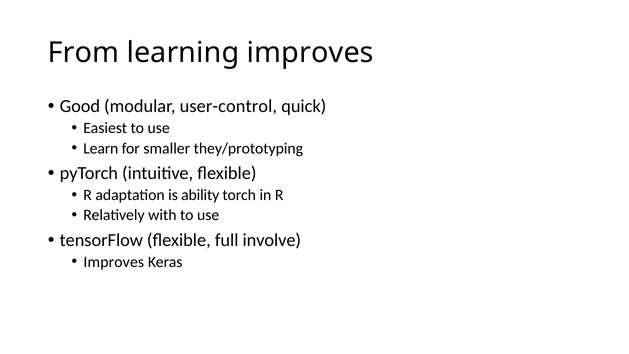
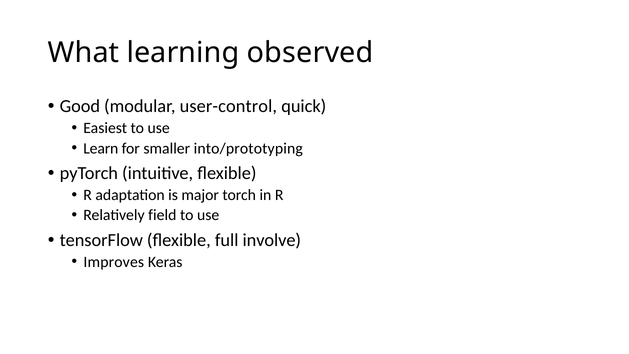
From: From -> What
learning improves: improves -> observed
they/prototyping: they/prototyping -> into/prototyping
ability: ability -> major
with: with -> field
